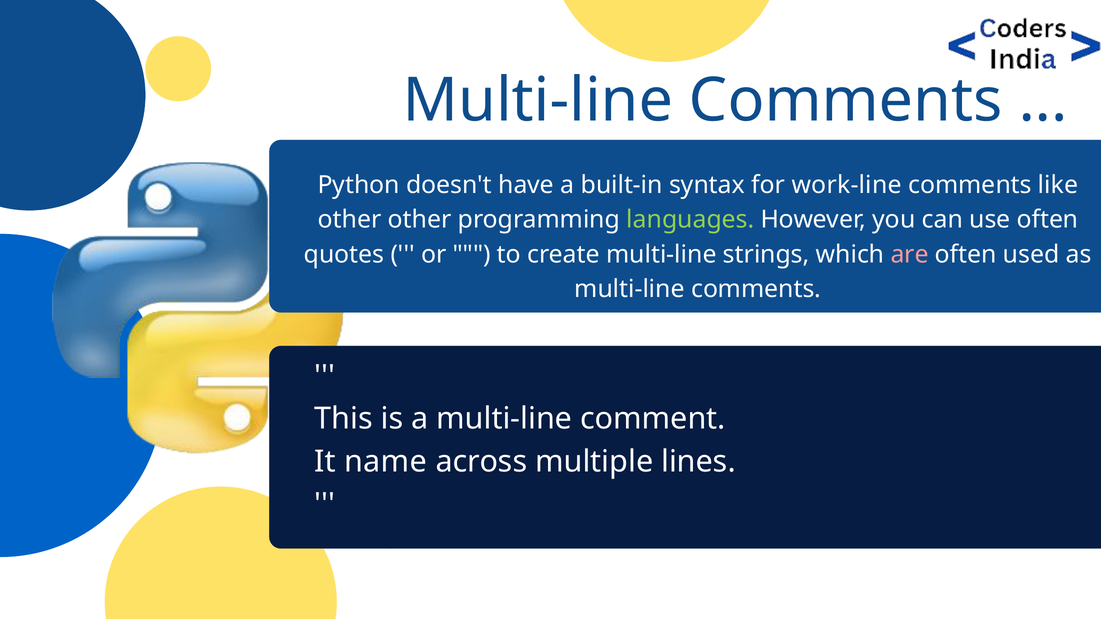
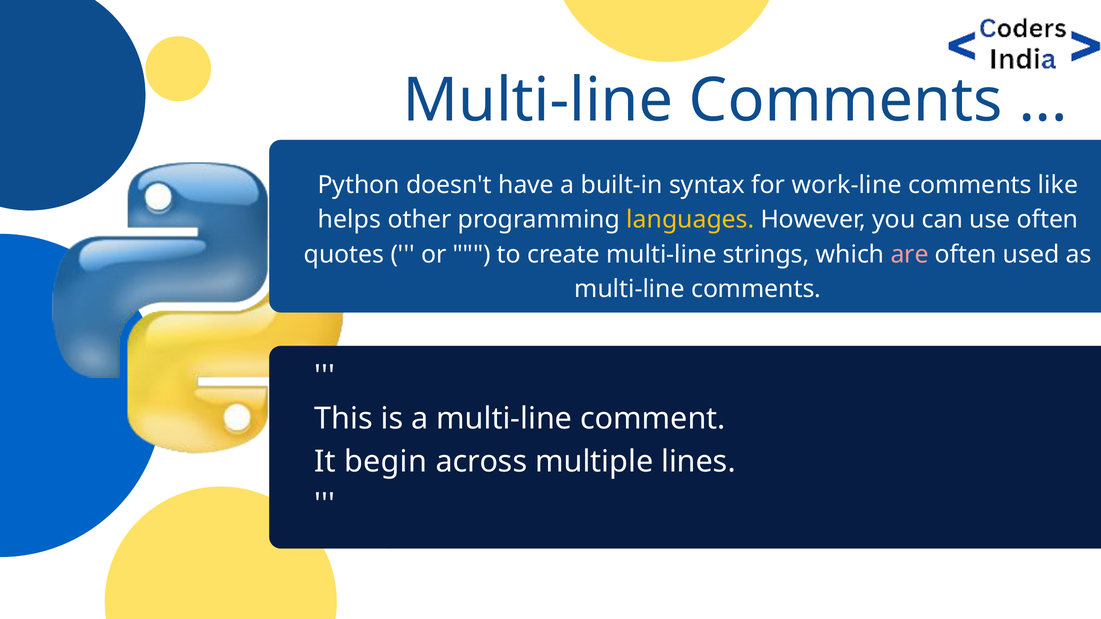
other at (349, 220): other -> helps
languages colour: light green -> yellow
name: name -> begin
